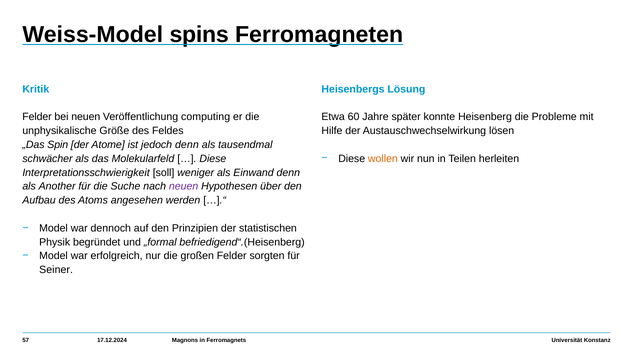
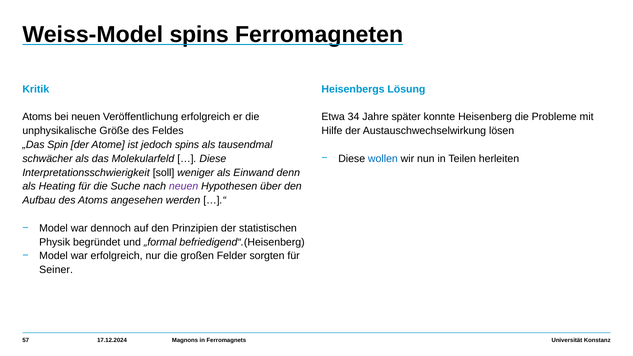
Felder at (37, 117): Felder -> Atoms
Veröffentlichung computing: computing -> erfolgreich
60: 60 -> 34
jedoch denn: denn -> spins
wollen colour: orange -> blue
Another: Another -> Heating
